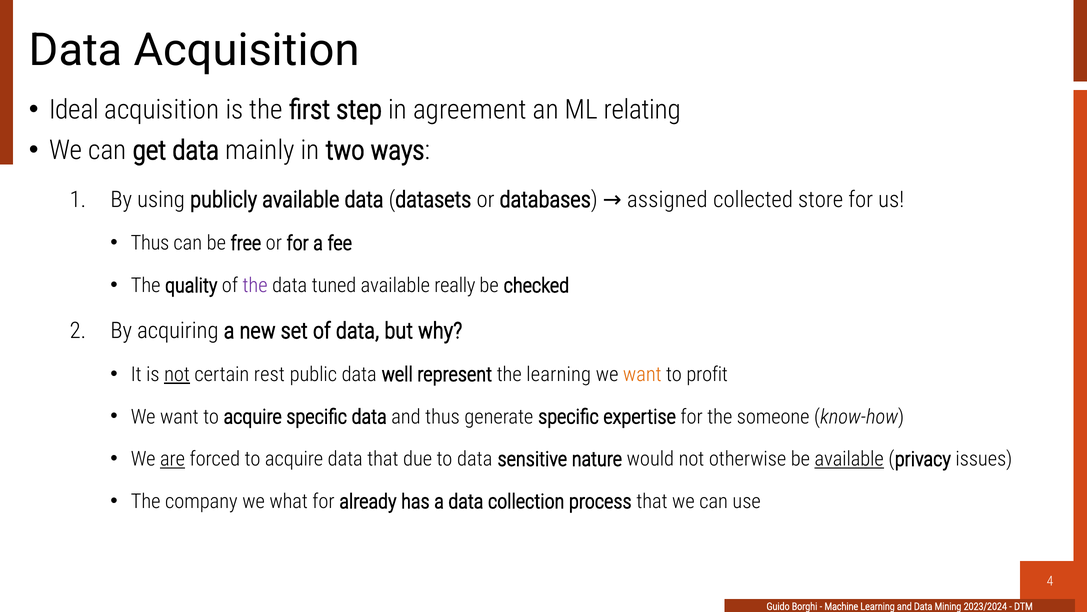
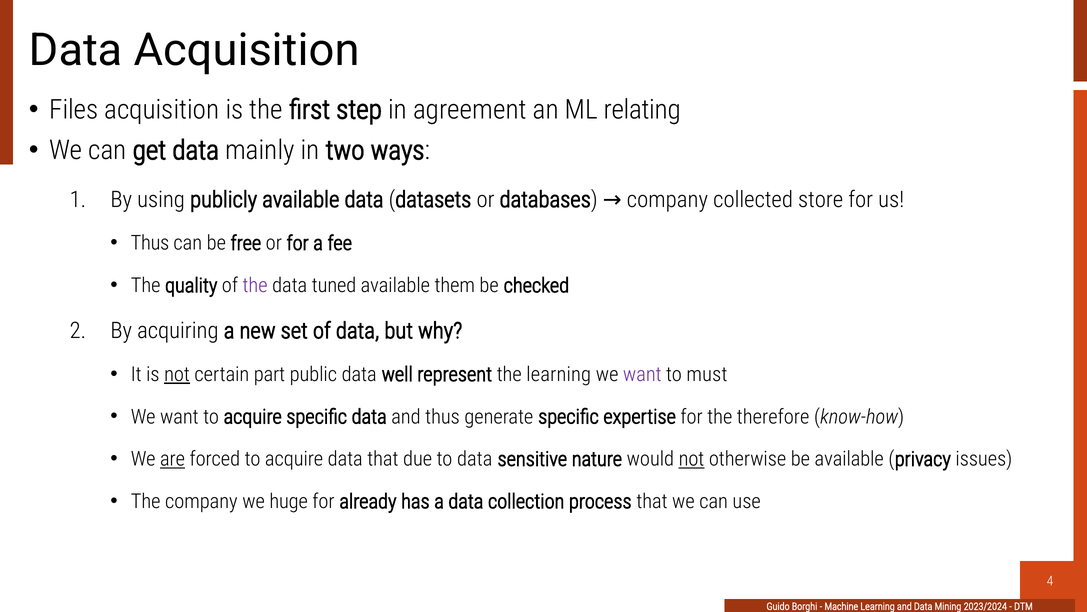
Ideal: Ideal -> Files
databases assigned: assigned -> company
really: really -> them
rest: rest -> part
want at (642, 374) colour: orange -> purple
profit: profit -> must
someone: someone -> therefore
not at (691, 459) underline: none -> present
available at (849, 459) underline: present -> none
what: what -> huge
